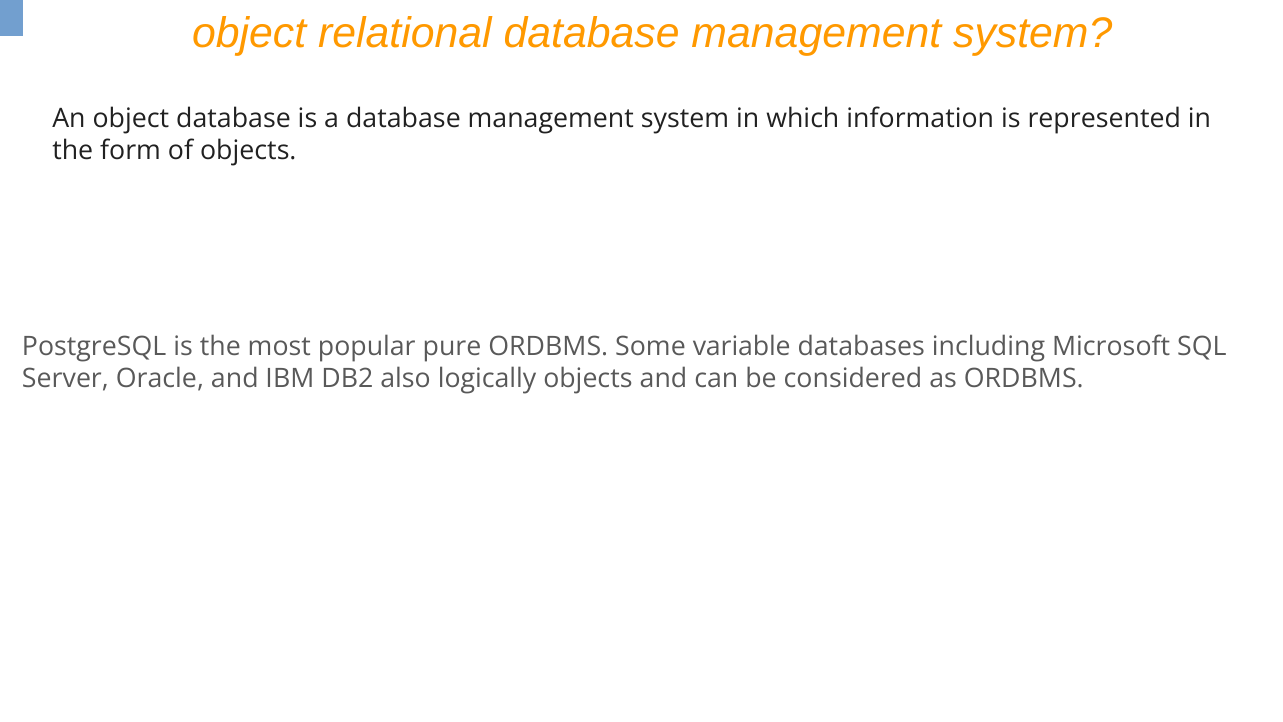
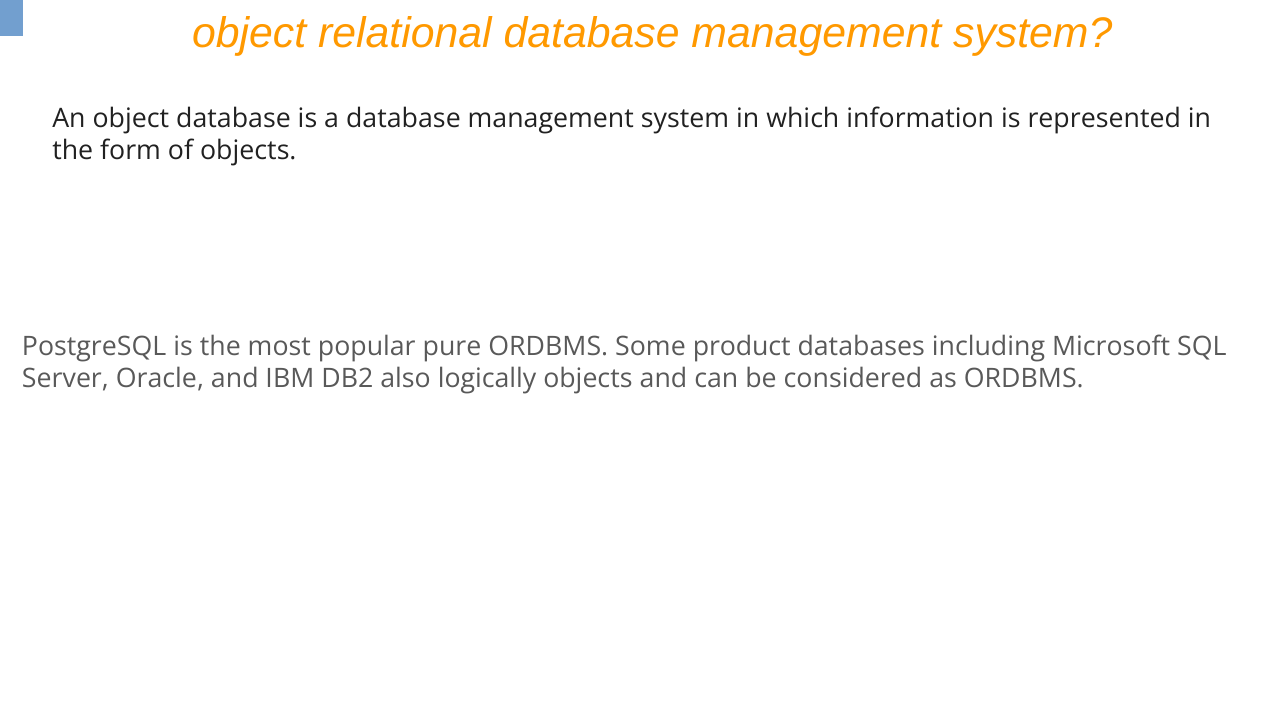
variable: variable -> product
